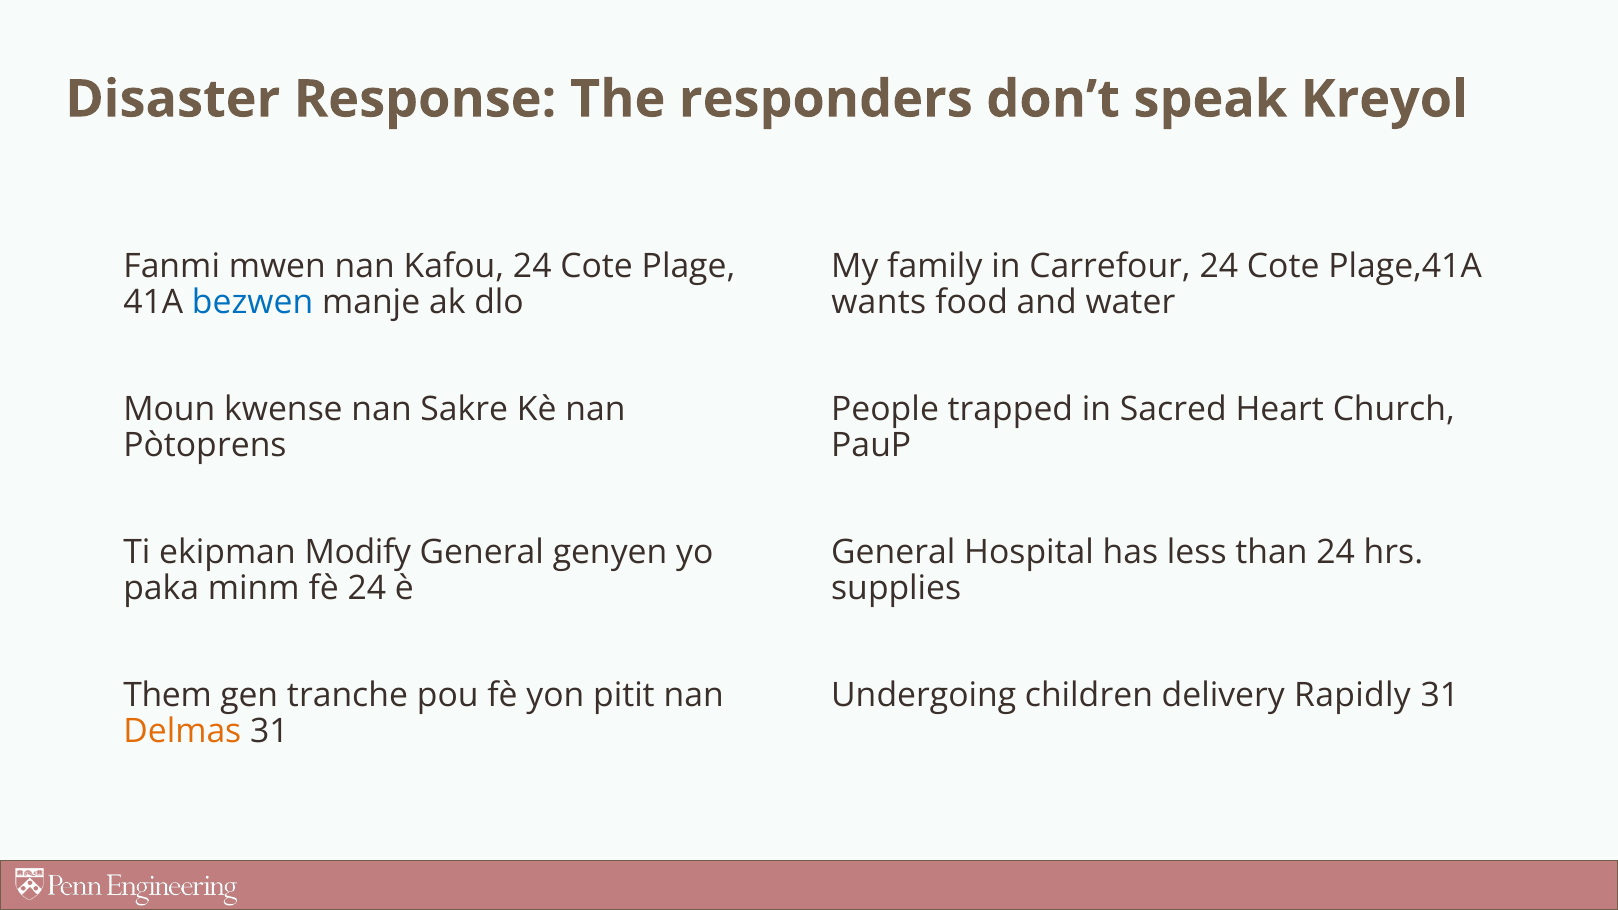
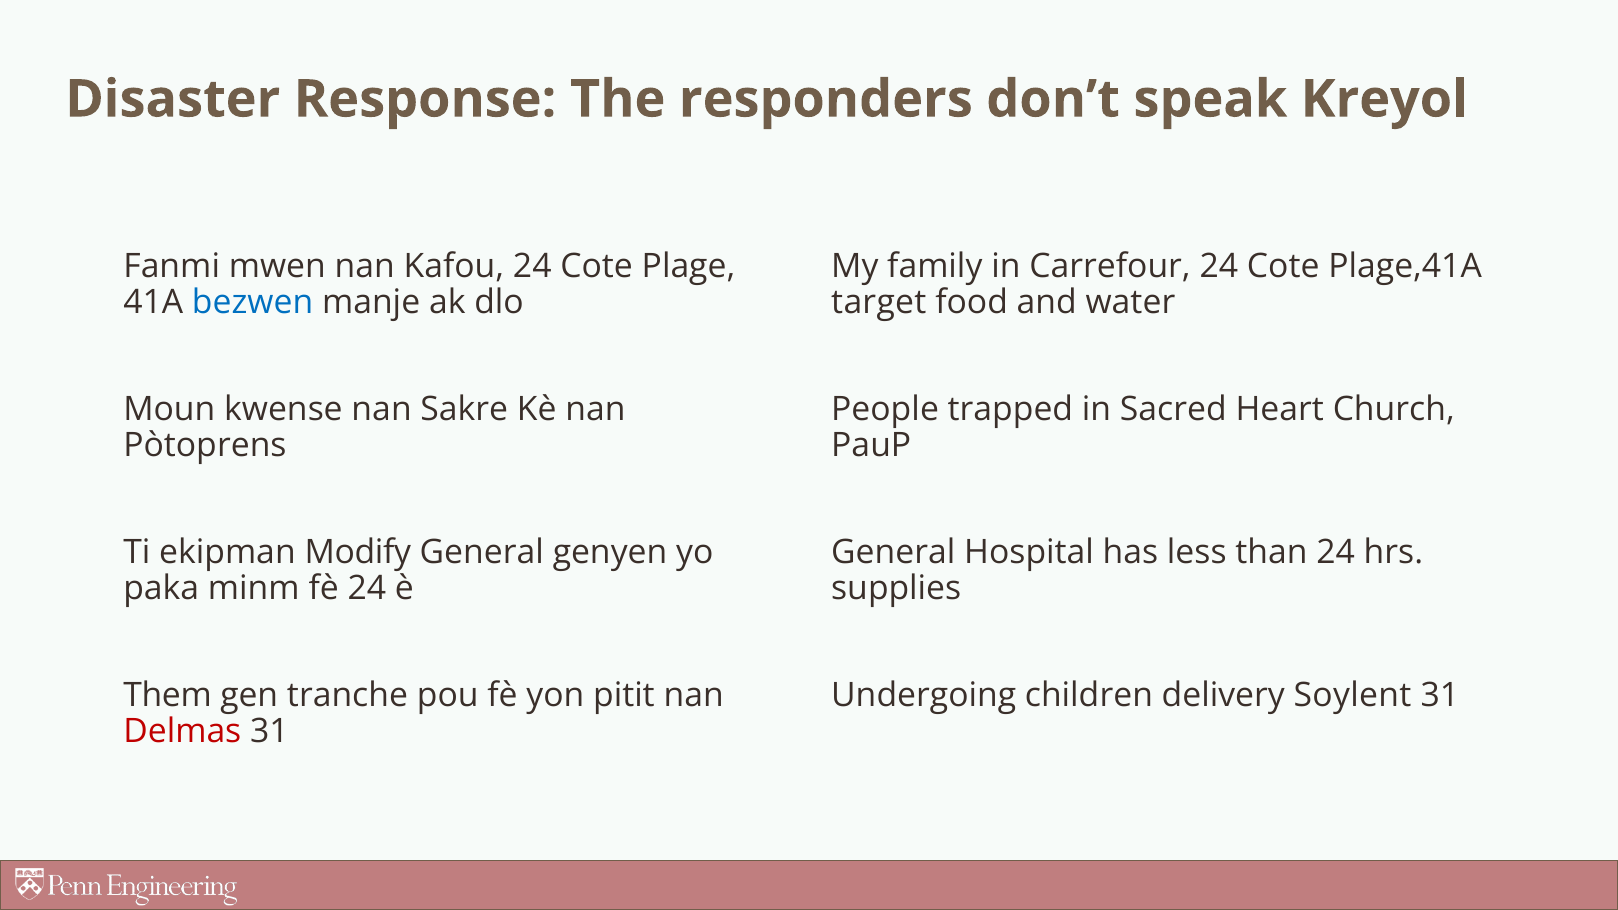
wants: wants -> target
Rapidly: Rapidly -> Soylent
Delmas colour: orange -> red
